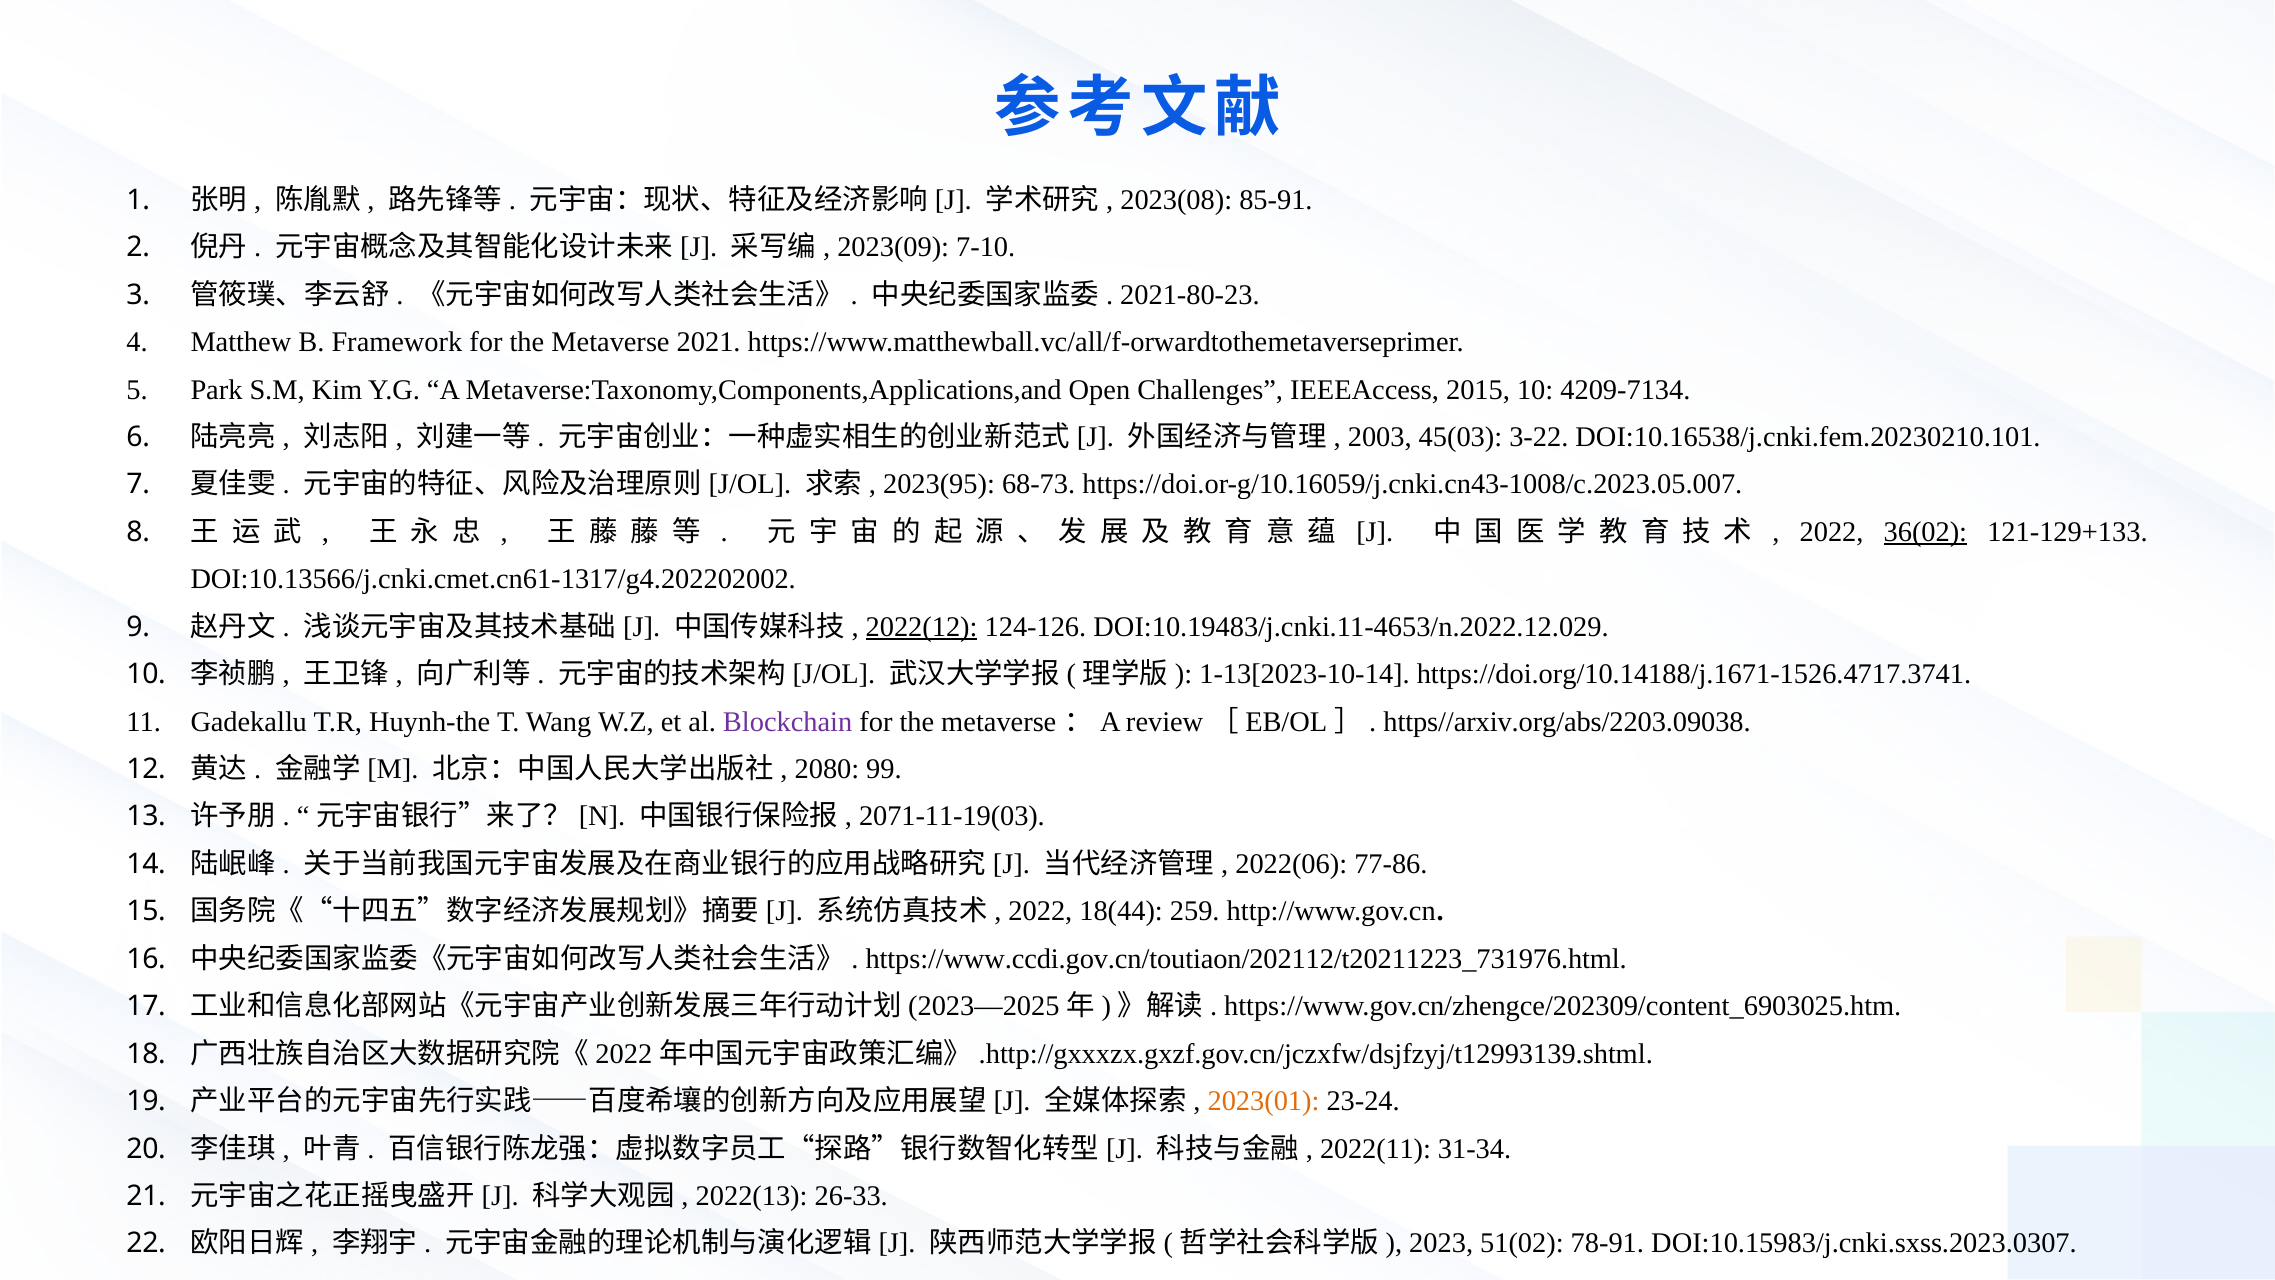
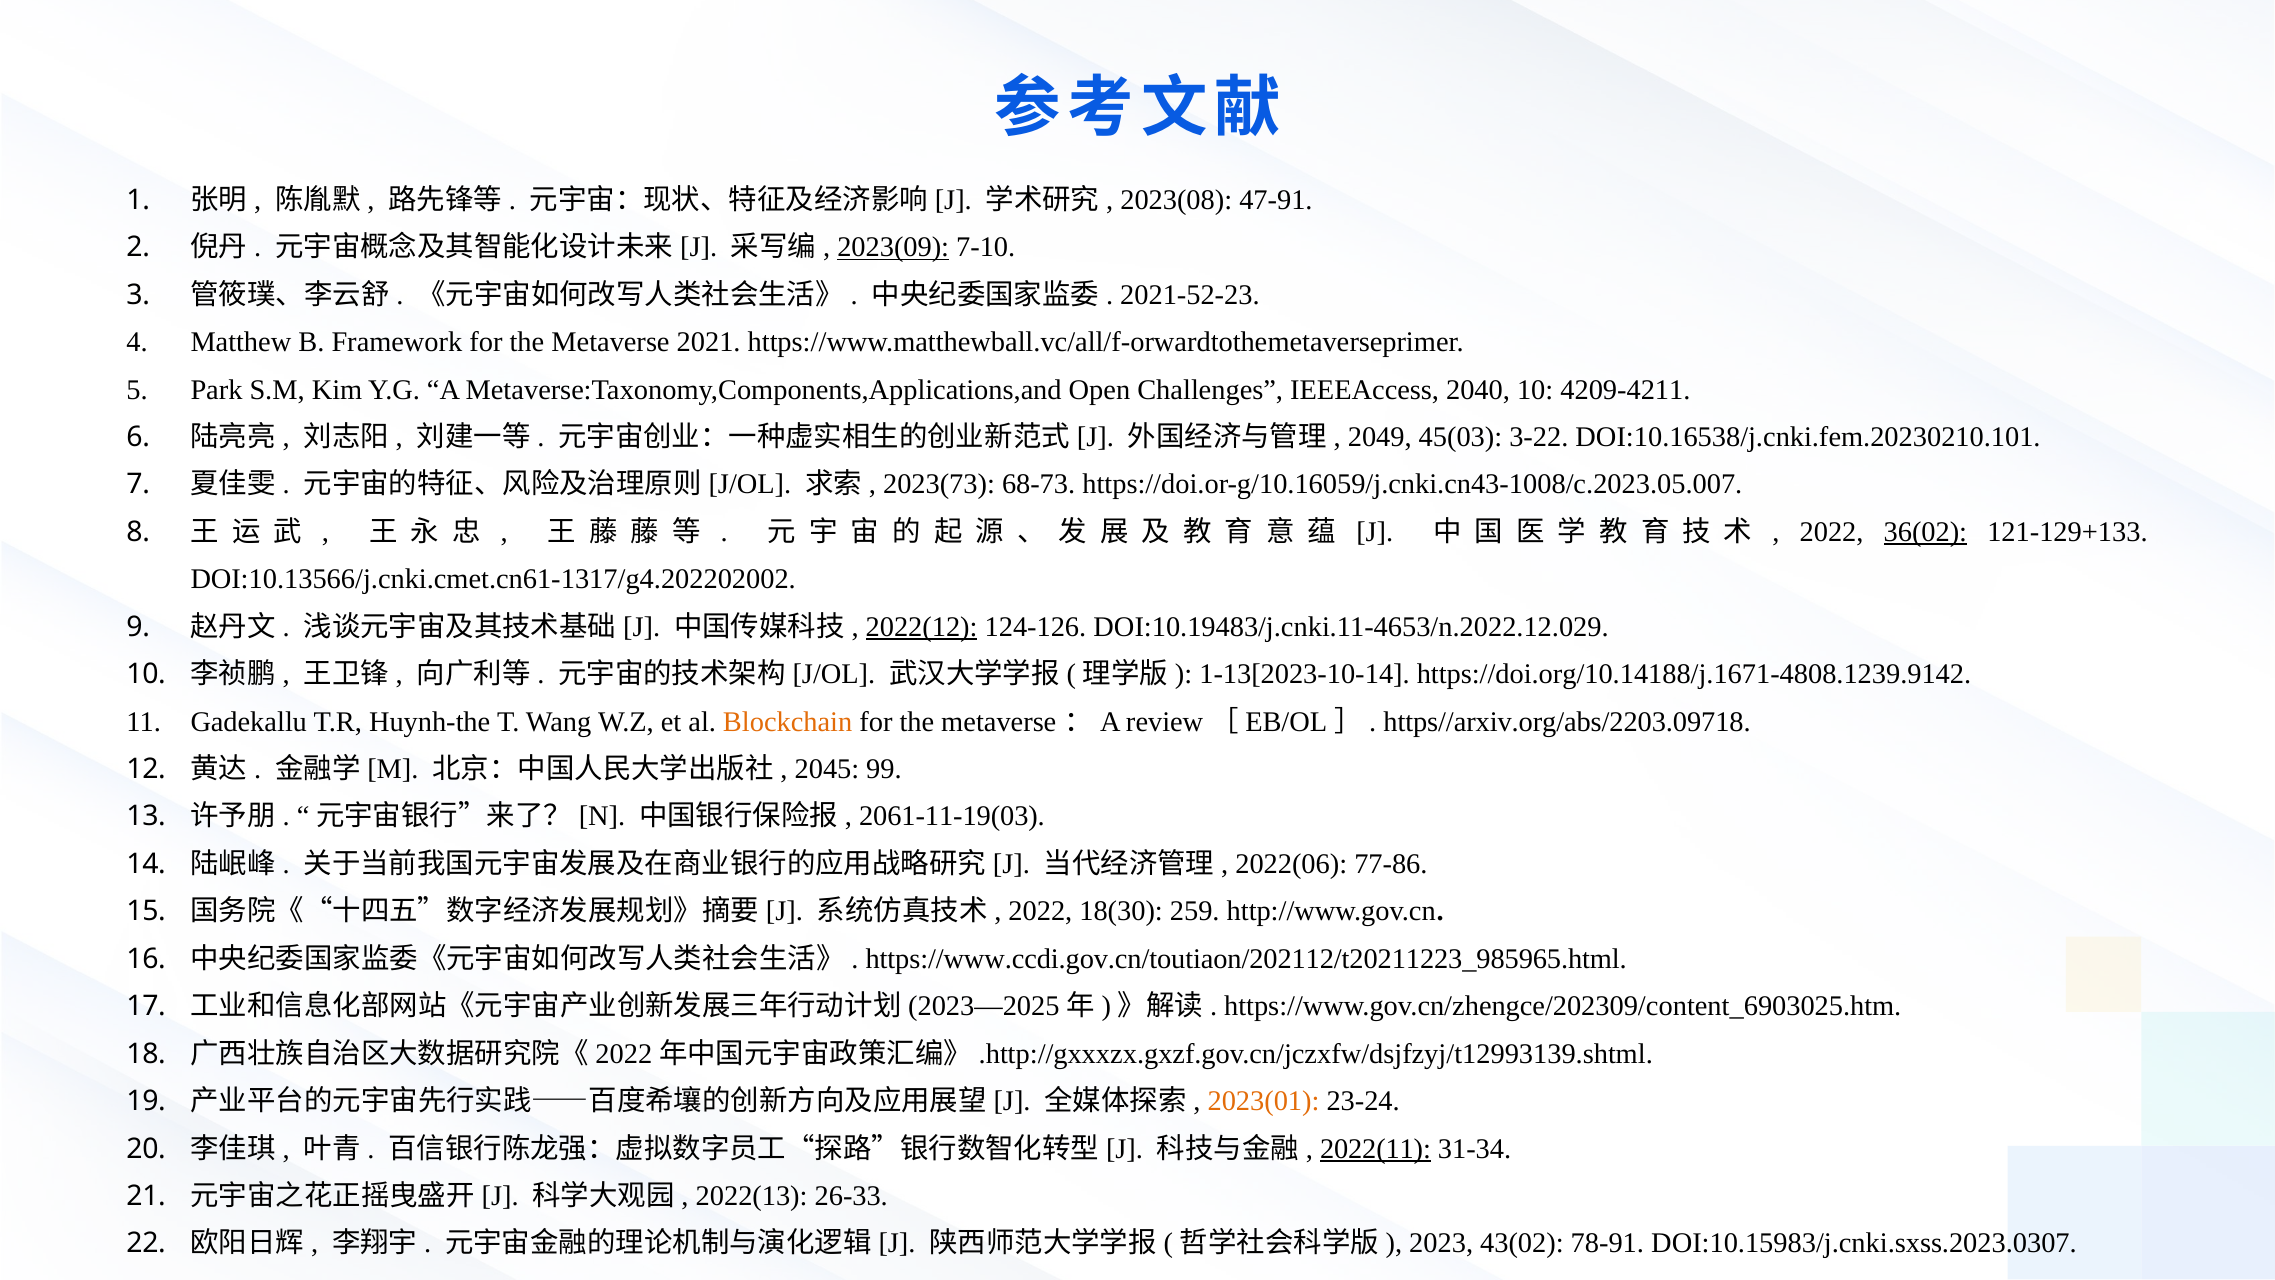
85-91: 85-91 -> 47-91
2023(09 underline: none -> present
2021-80-23: 2021-80-23 -> 2021-52-23
2015: 2015 -> 2040
4209-7134: 4209-7134 -> 4209-4211
2003: 2003 -> 2049
2023(95: 2023(95 -> 2023(73
https://doi.org/10.14188/j.1671-1526.4717.3741: https://doi.org/10.14188/j.1671-1526.4717.3741 -> https://doi.org/10.14188/j.1671-4808.1239.9142
Blockchain colour: purple -> orange
https//arxiv.org/abs/2203.09038: https//arxiv.org/abs/2203.09038 -> https//arxiv.org/abs/2203.09718
2080: 2080 -> 2045
2071-11-19(03: 2071-11-19(03 -> 2061-11-19(03
18(44: 18(44 -> 18(30
https://www.ccdi.gov.cn/toutiaon/202112/t20211223_731976.html: https://www.ccdi.gov.cn/toutiaon/202112/t20211223_731976.html -> https://www.ccdi.gov.cn/toutiaon/202112/t20211223_985965.html
2022(11 underline: none -> present
51(02: 51(02 -> 43(02
